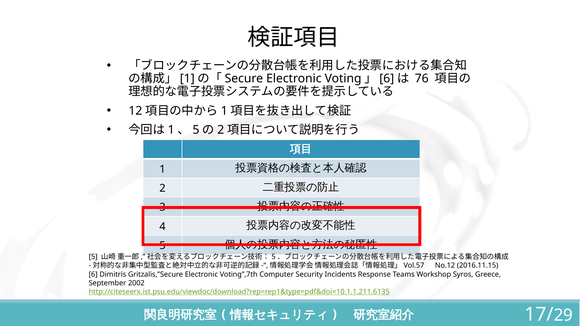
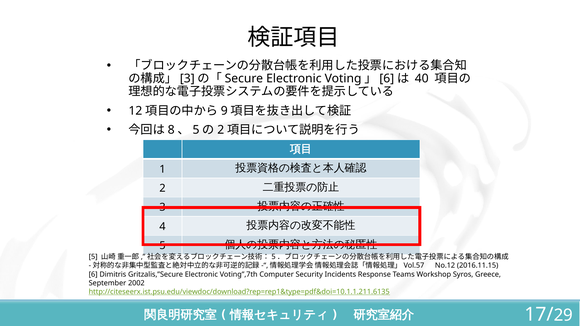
1 at (187, 79): 1 -> 3
76: 76 -> 40
1 at (224, 111): 1 -> 9
1 at (171, 130): 1 -> 8
